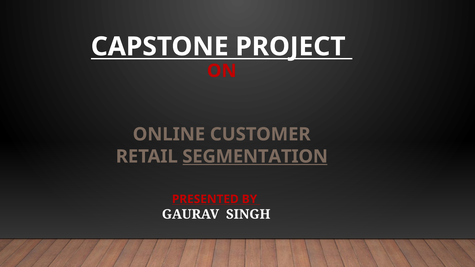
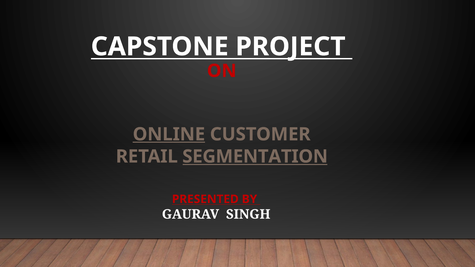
ONLINE underline: none -> present
